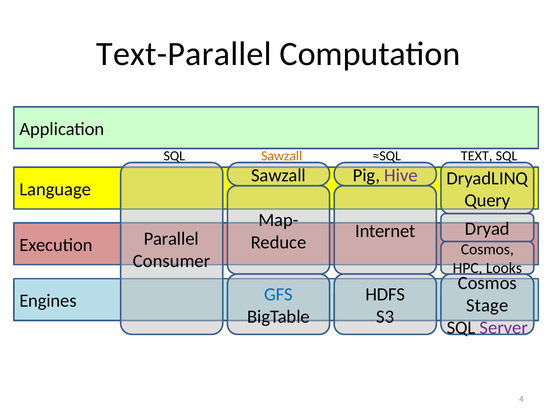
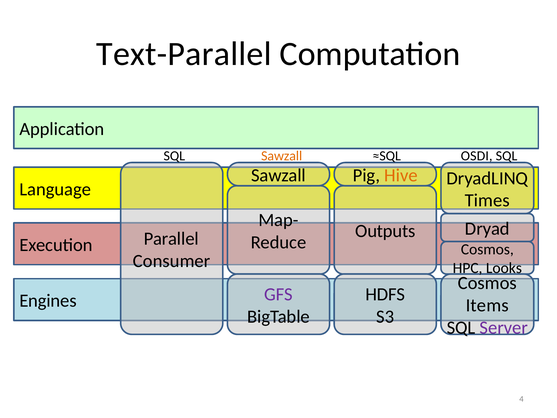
TEXT: TEXT -> OSDI
Hive colour: purple -> orange
Query: Query -> Times
Internet: Internet -> Outputs
GFS colour: blue -> purple
Stage: Stage -> Items
